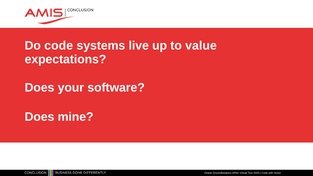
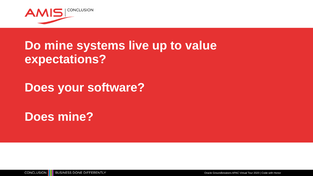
Do code: code -> mine
